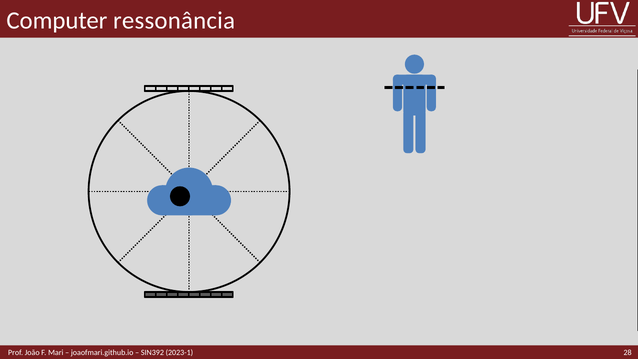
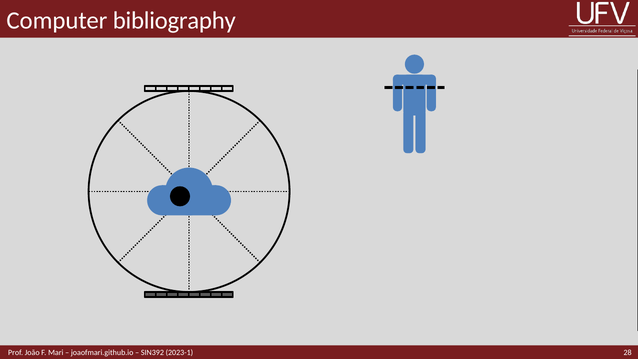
ressonância: ressonância -> bibliography
